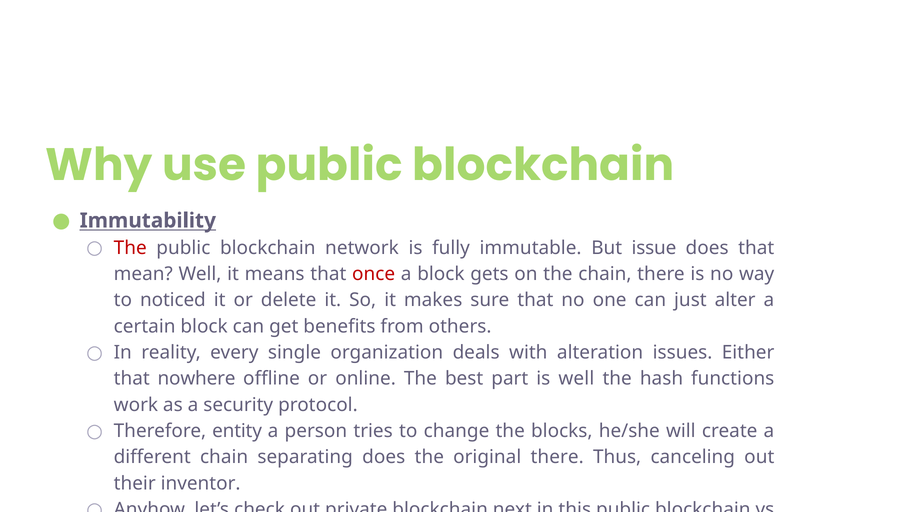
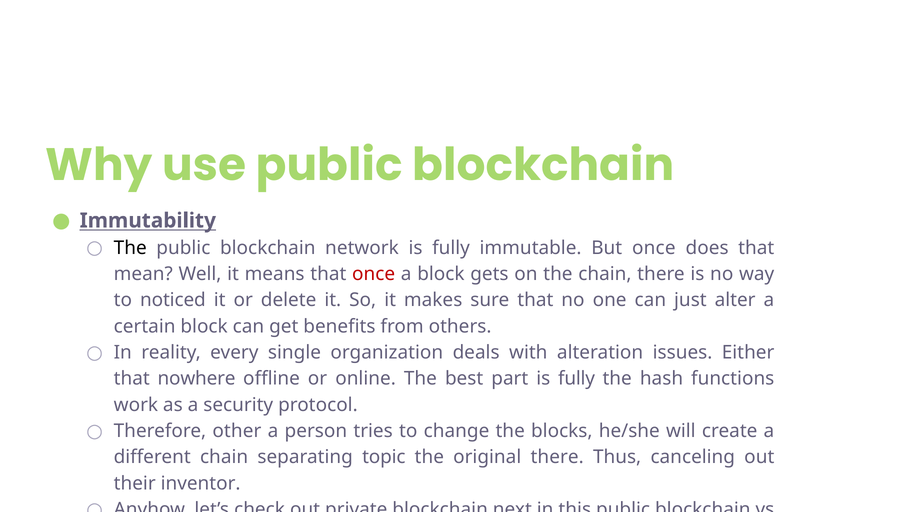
The at (130, 248) colour: red -> black
But issue: issue -> once
part is well: well -> fully
entity: entity -> other
separating does: does -> topic
